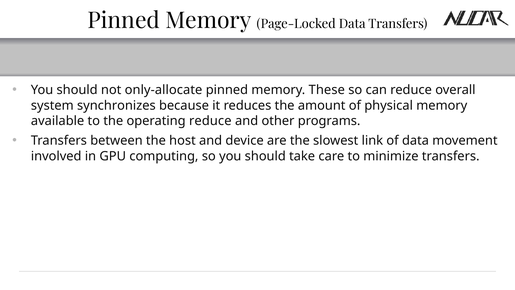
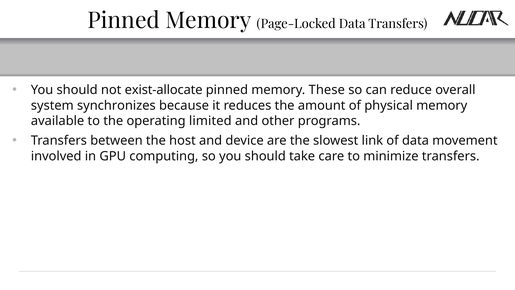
only-allocate: only-allocate -> exist-allocate
operating reduce: reduce -> limited
